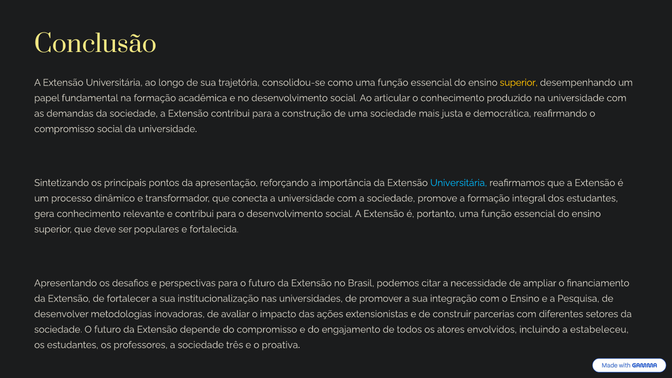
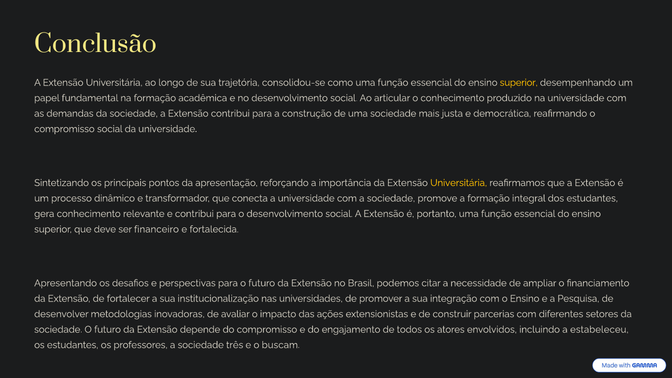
Universitária at (459, 183) colour: light blue -> yellow
populares: populares -> financeiro
proativa: proativa -> buscam
